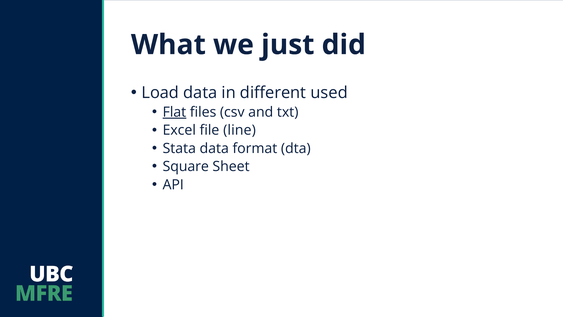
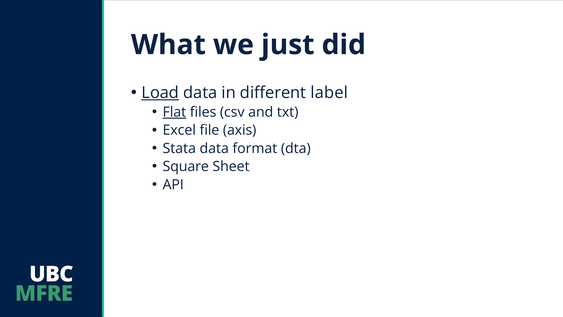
Load underline: none -> present
used: used -> label
line: line -> axis
